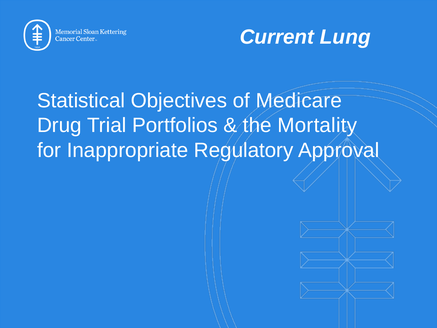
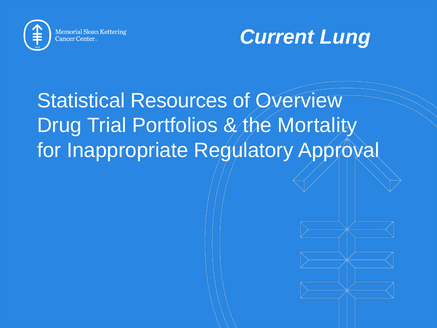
Objectives: Objectives -> Resources
Medicare: Medicare -> Overview
